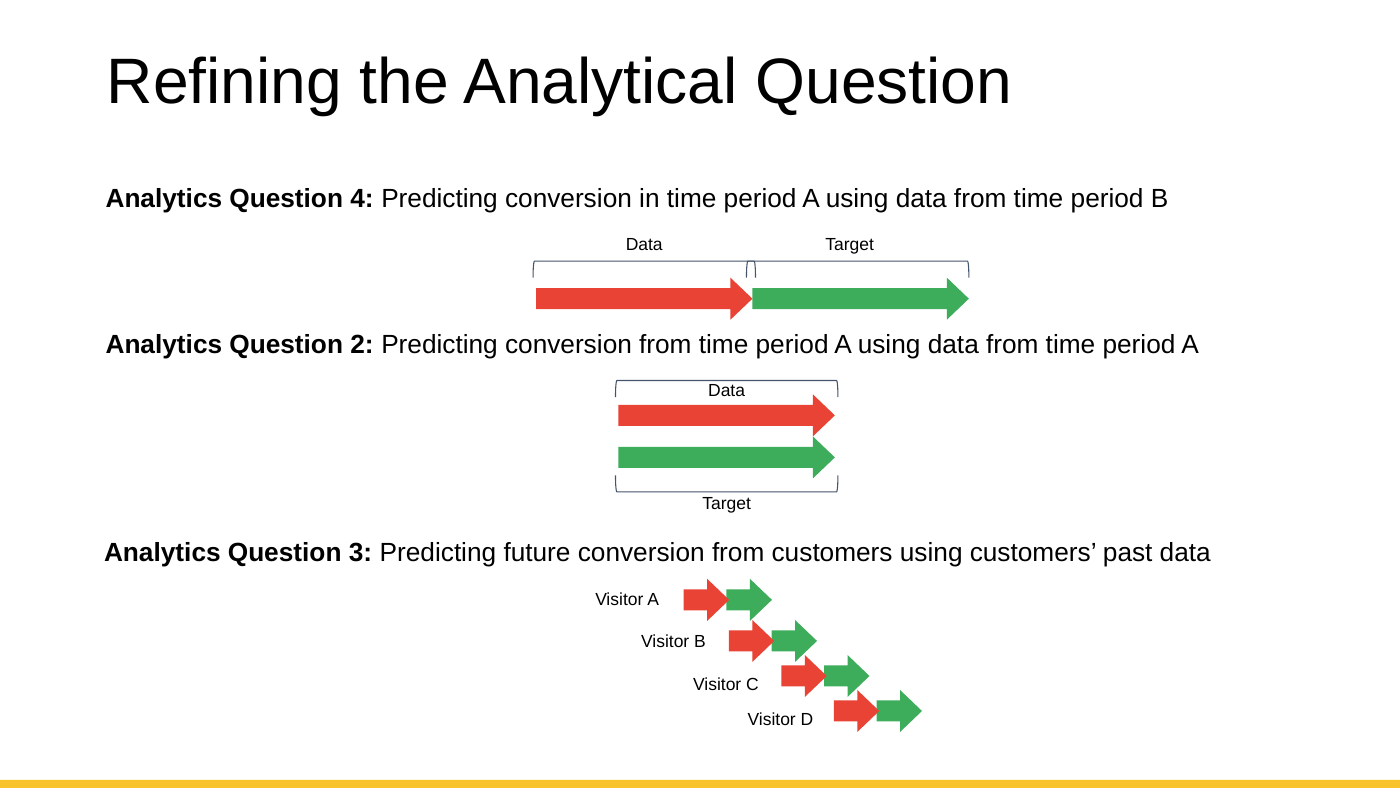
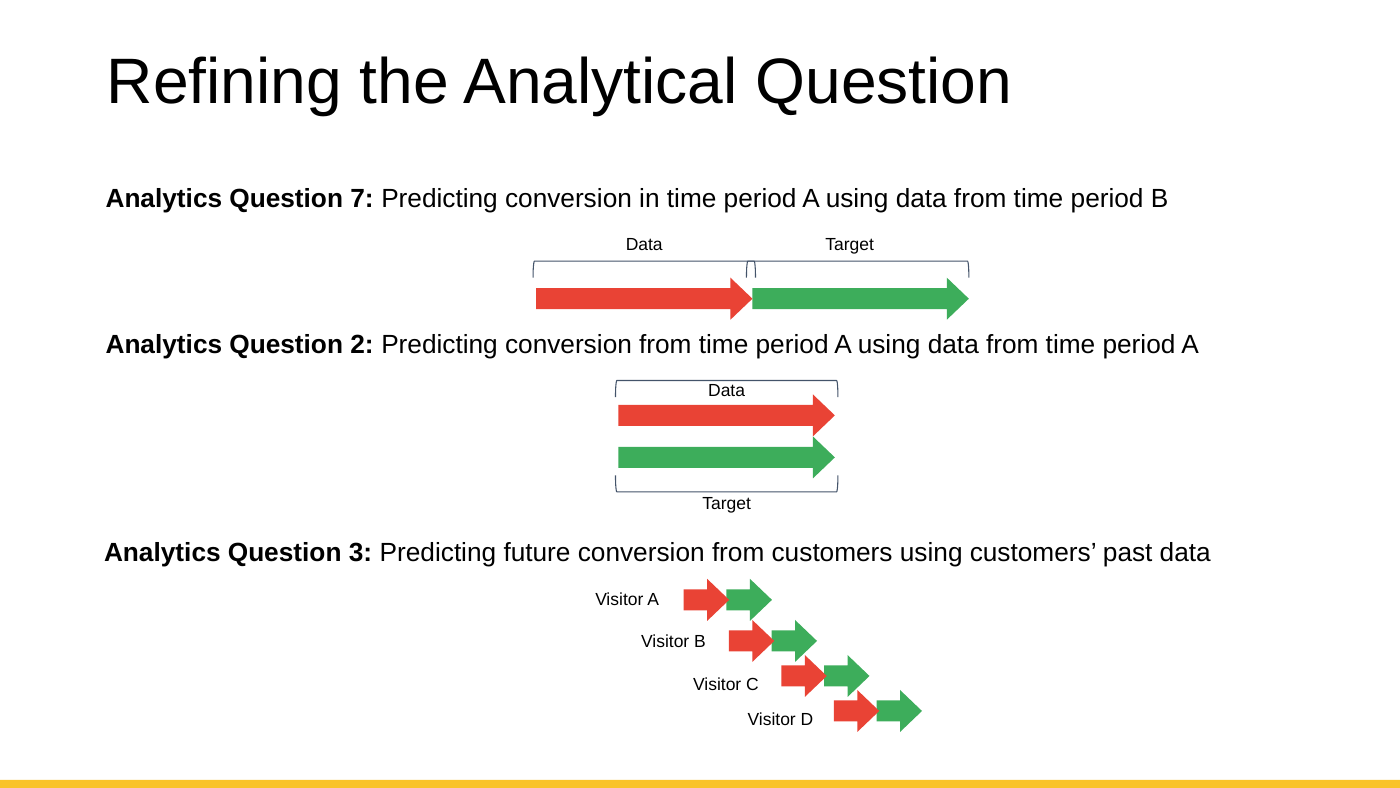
4: 4 -> 7
